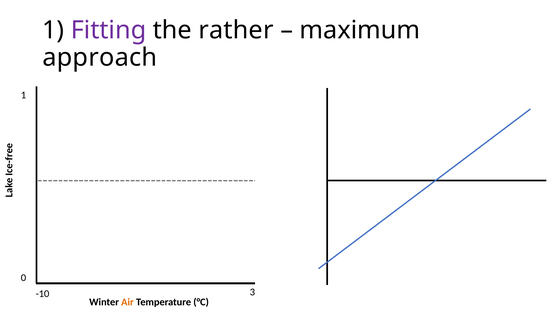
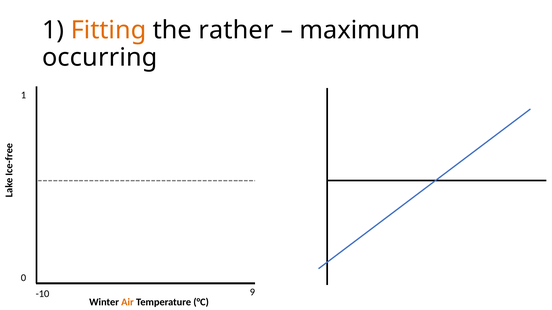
Fitting colour: purple -> orange
approach: approach -> occurring
3: 3 -> 9
